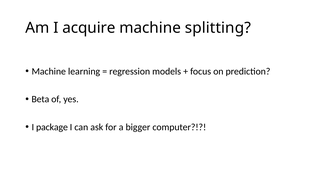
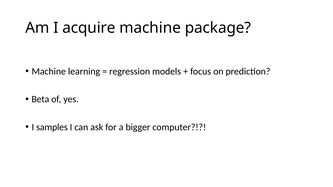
splitting: splitting -> package
package: package -> samples
